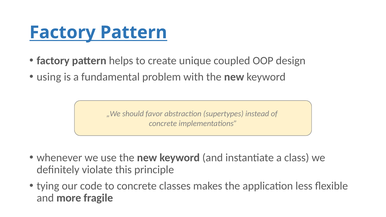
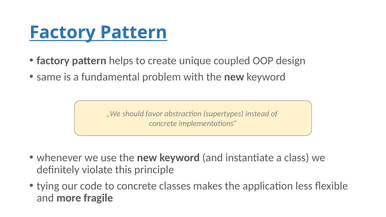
using: using -> same
